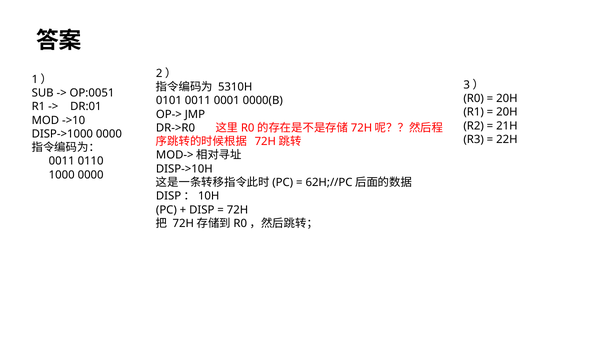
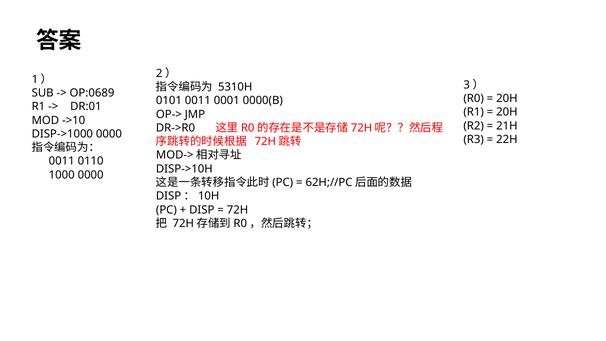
OP:0051: OP:0051 -> OP:0689
